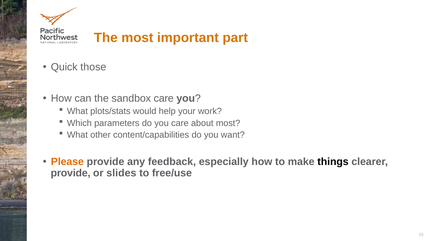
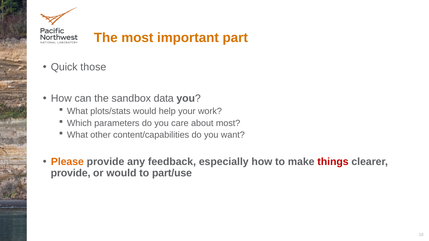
sandbox care: care -> data
things colour: black -> red
or slides: slides -> would
free/use: free/use -> part/use
